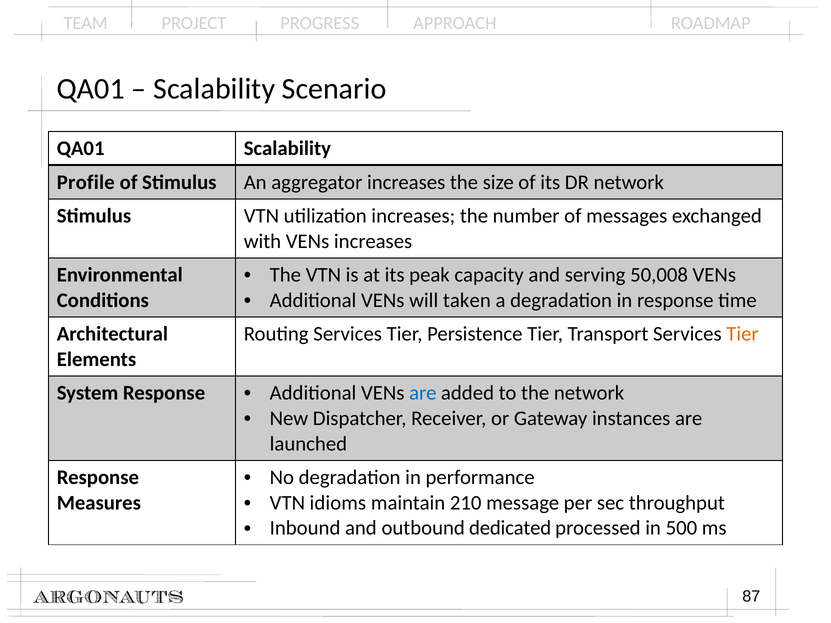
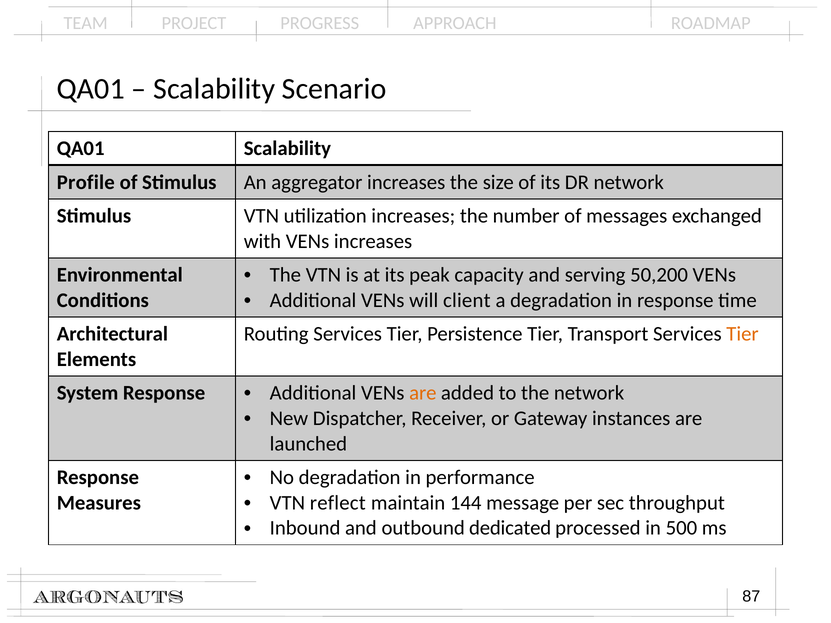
50,008: 50,008 -> 50,200
taken: taken -> client
are at (423, 393) colour: blue -> orange
idioms: idioms -> reflect
210: 210 -> 144
